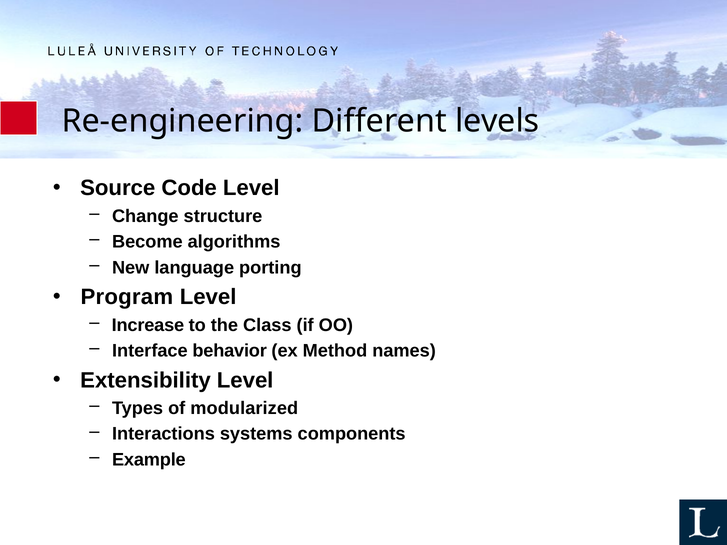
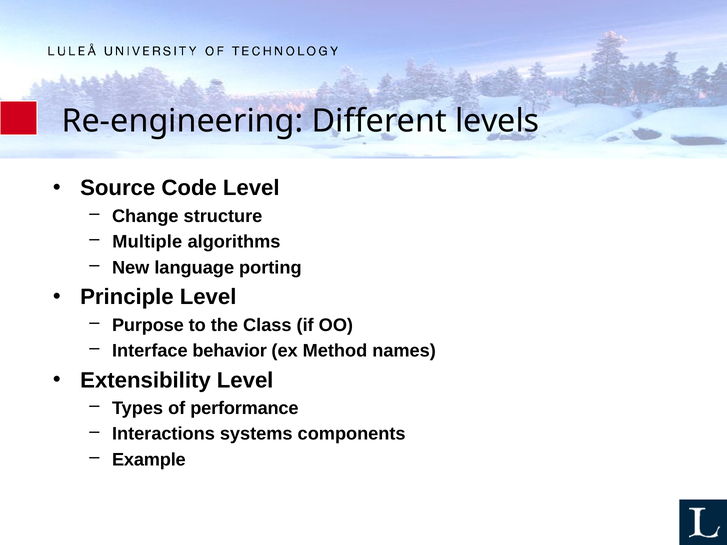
Become: Become -> Multiple
Program: Program -> Principle
Increase: Increase -> Purpose
modularized: modularized -> performance
